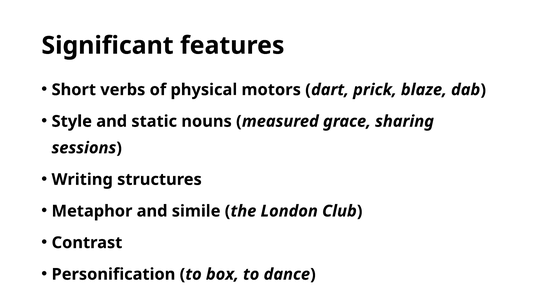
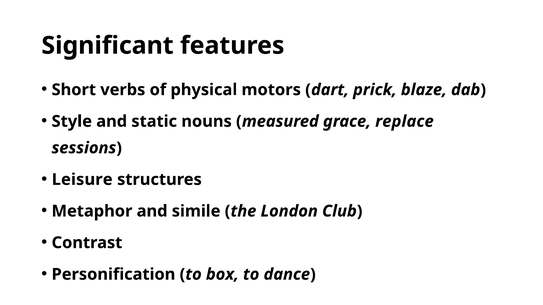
sharing: sharing -> replace
Writing: Writing -> Leisure
